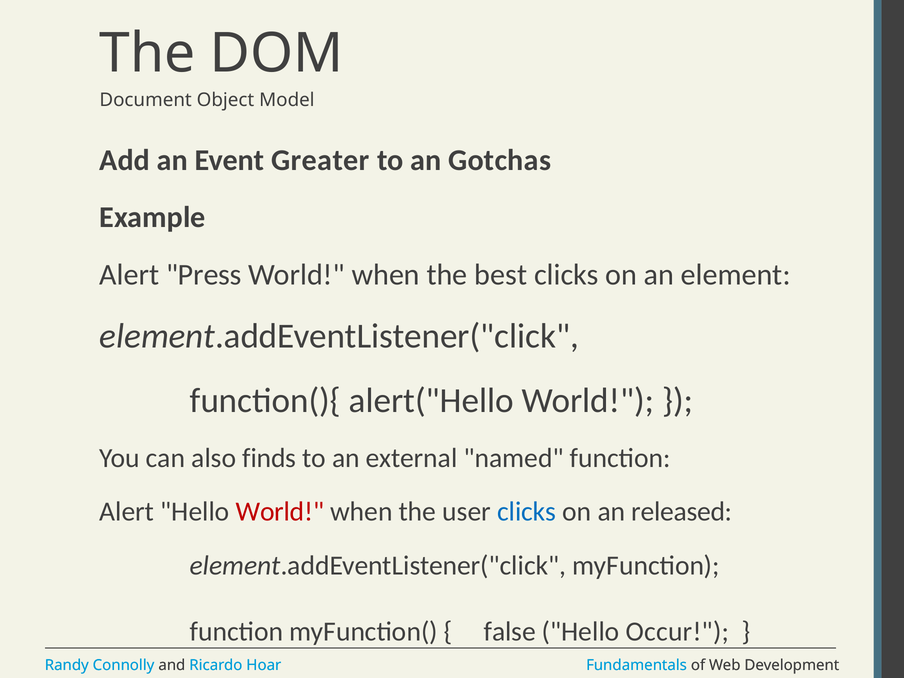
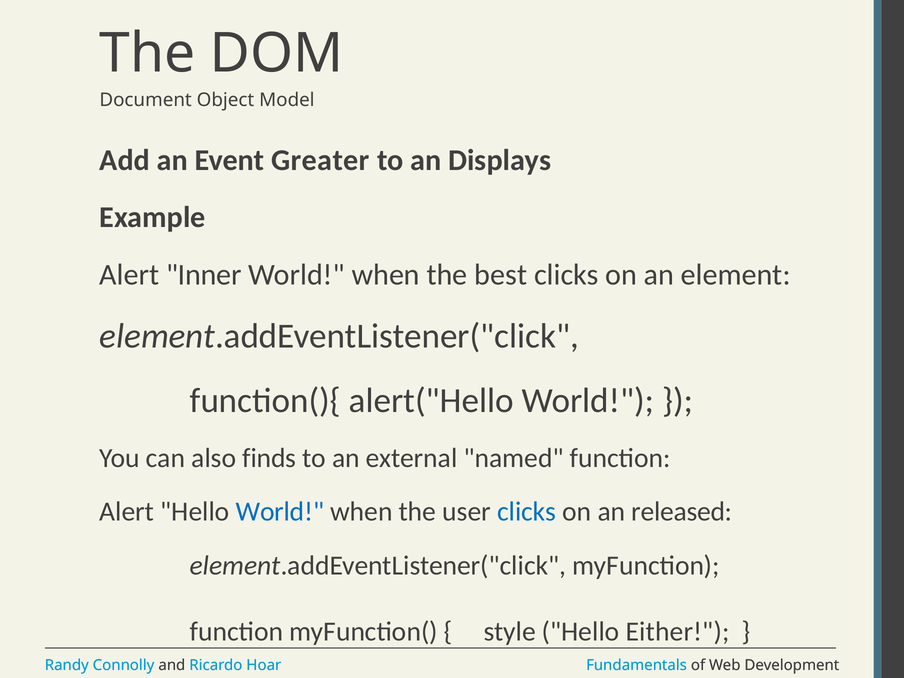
Gotchas: Gotchas -> Displays
Press: Press -> Inner
World at (280, 512) colour: red -> blue
false: false -> style
Occur: Occur -> Either
